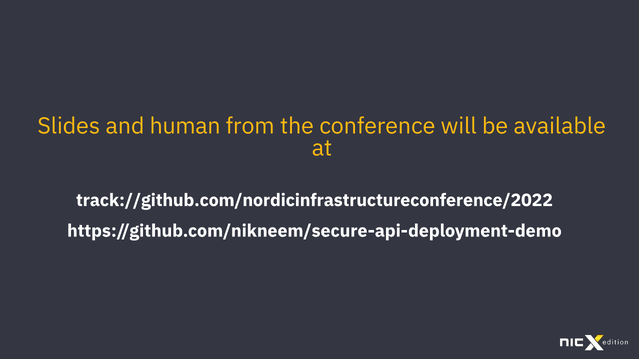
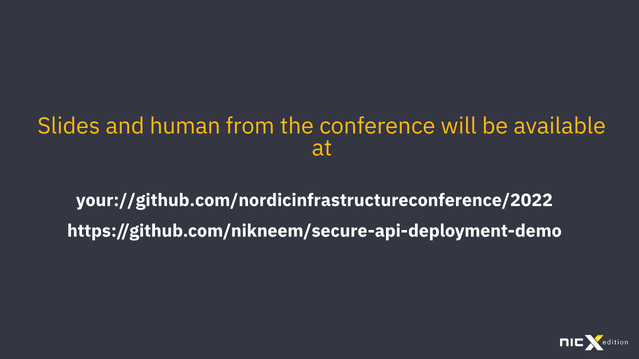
track://github.com/nordicinfrastructureconference/2022: track://github.com/nordicinfrastructureconference/2022 -> your://github.com/nordicinfrastructureconference/2022
